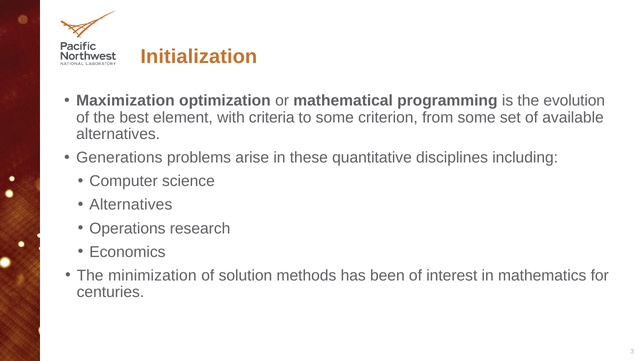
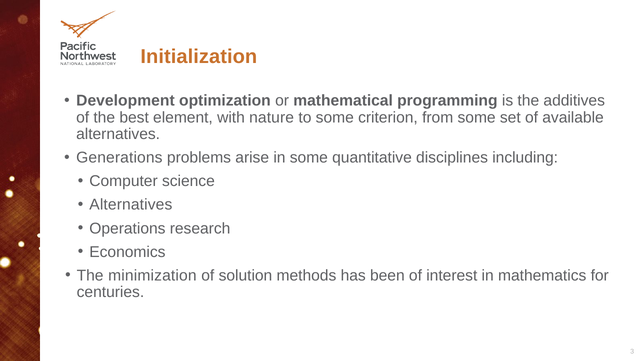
Maximization: Maximization -> Development
evolution: evolution -> additives
criteria: criteria -> nature
in these: these -> some
